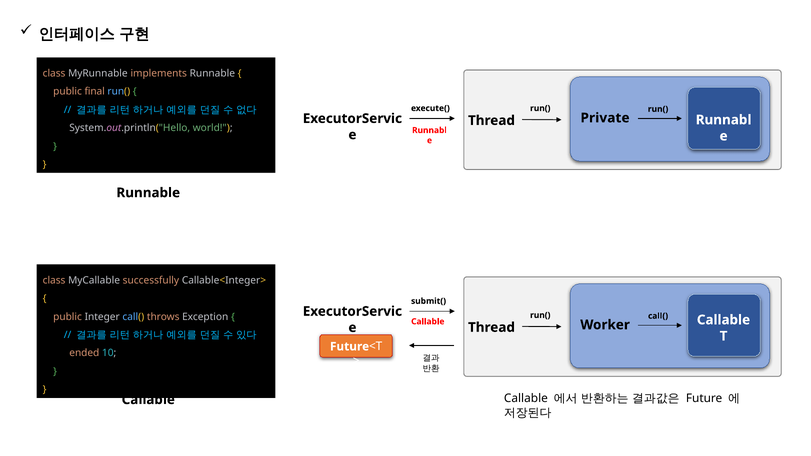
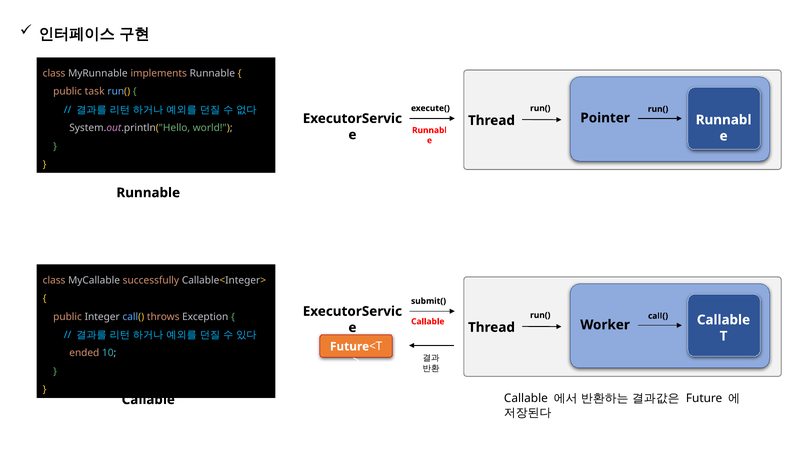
final: final -> task
Private: Private -> Pointer
